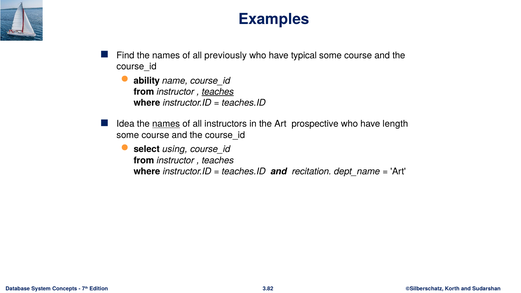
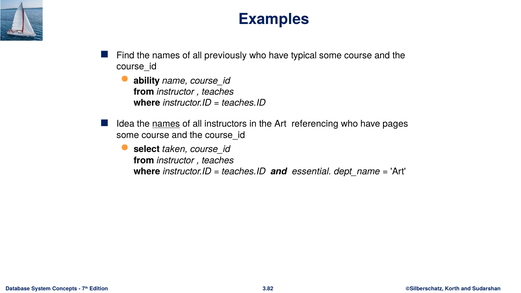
teaches at (218, 92) underline: present -> none
prospective: prospective -> referencing
length: length -> pages
using: using -> taken
recitation: recitation -> essential
